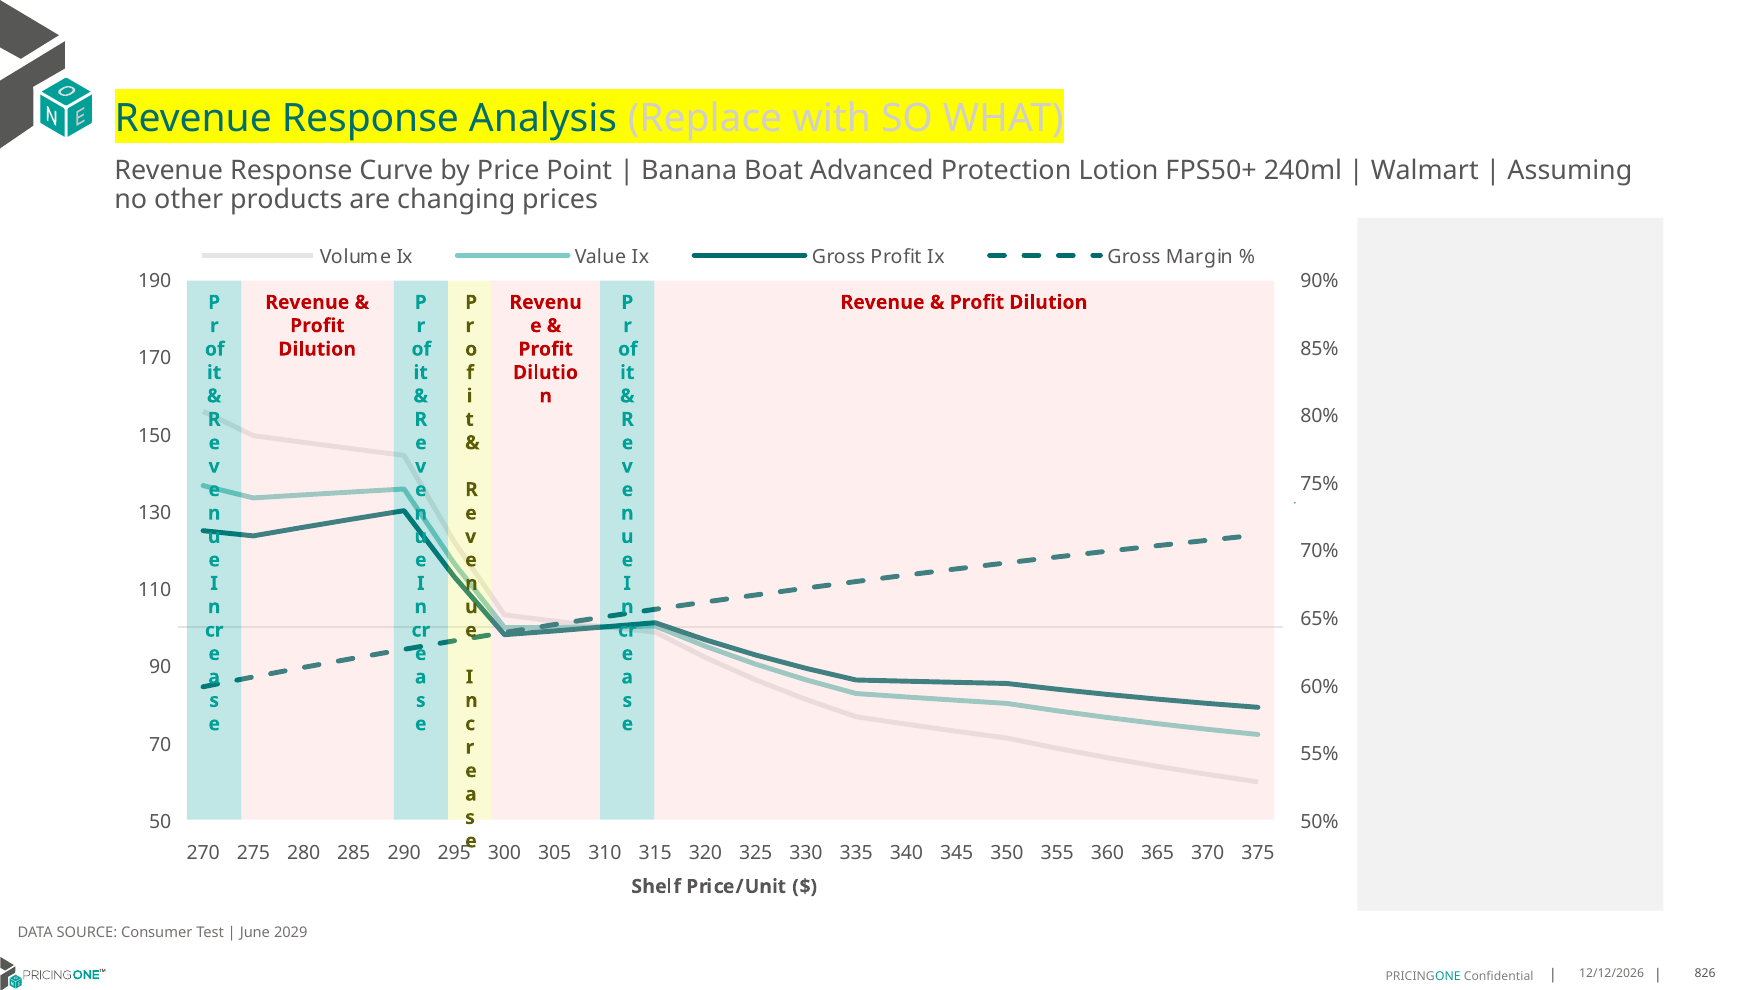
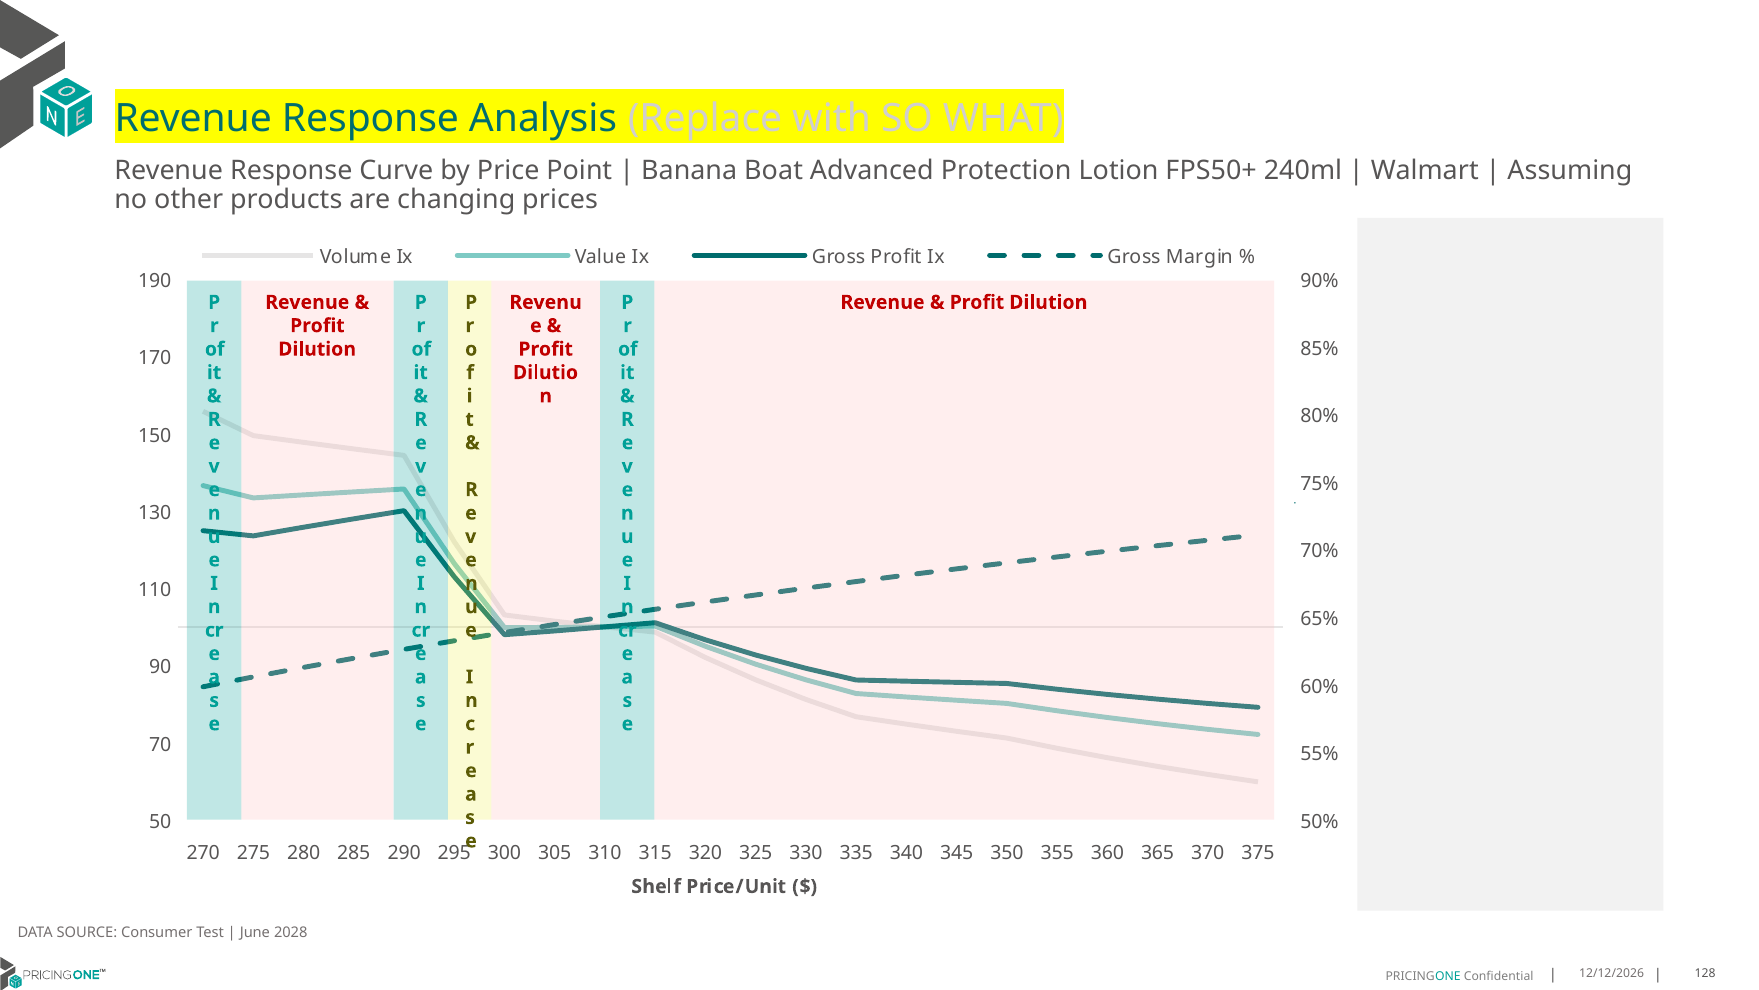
2029: 2029 -> 2028
826: 826 -> 128
